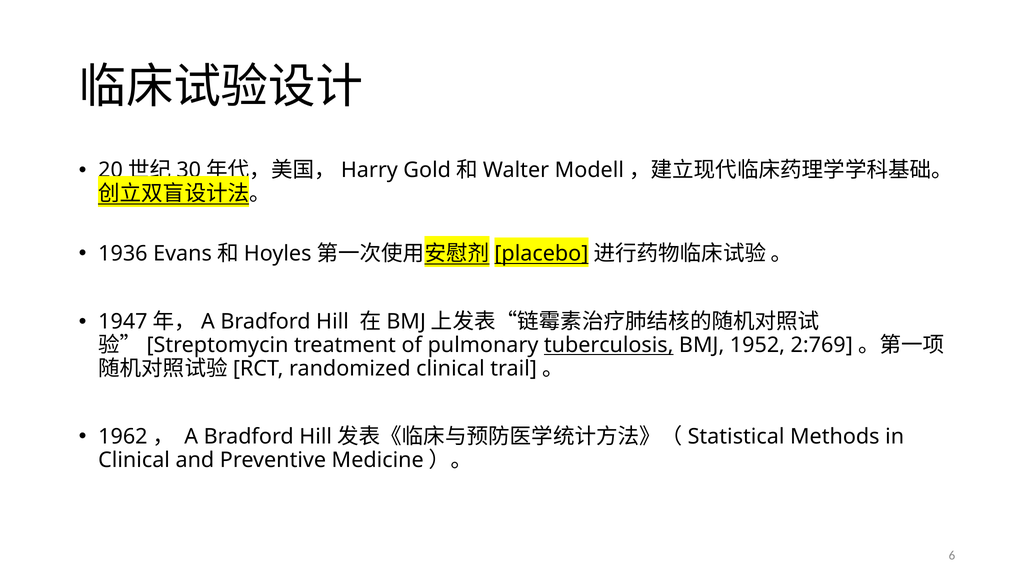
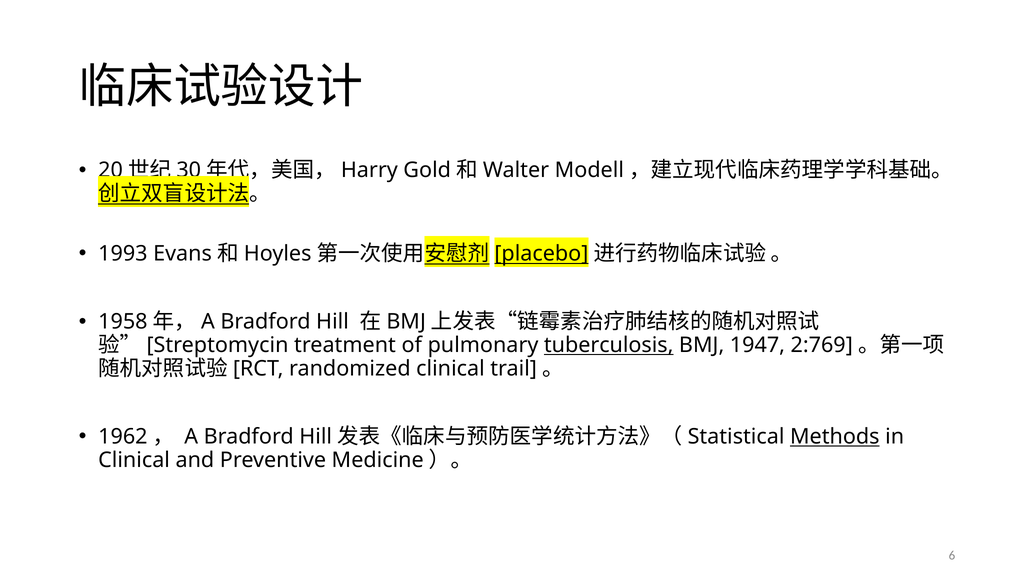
1936: 1936 -> 1993
1947: 1947 -> 1958
1952: 1952 -> 1947
Methods underline: none -> present
